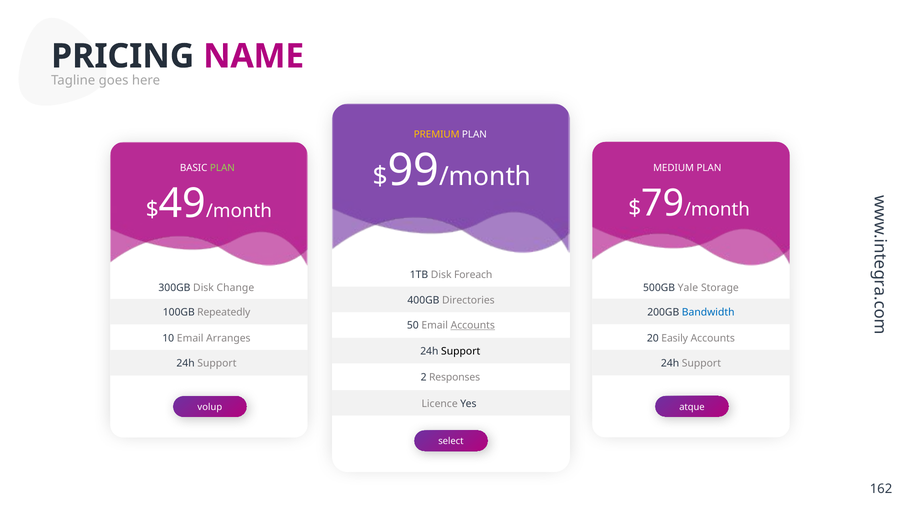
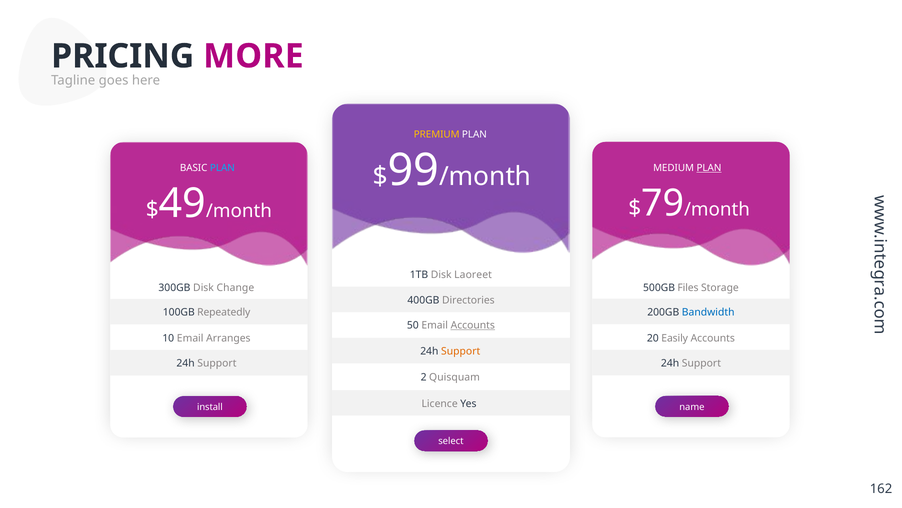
NAME: NAME -> MORE
PLAN at (709, 168) underline: none -> present
PLAN at (222, 168) colour: light green -> light blue
Foreach: Foreach -> Laoreet
Yale: Yale -> Files
Support at (461, 351) colour: black -> orange
Responses: Responses -> Quisquam
atque: atque -> name
volup: volup -> install
